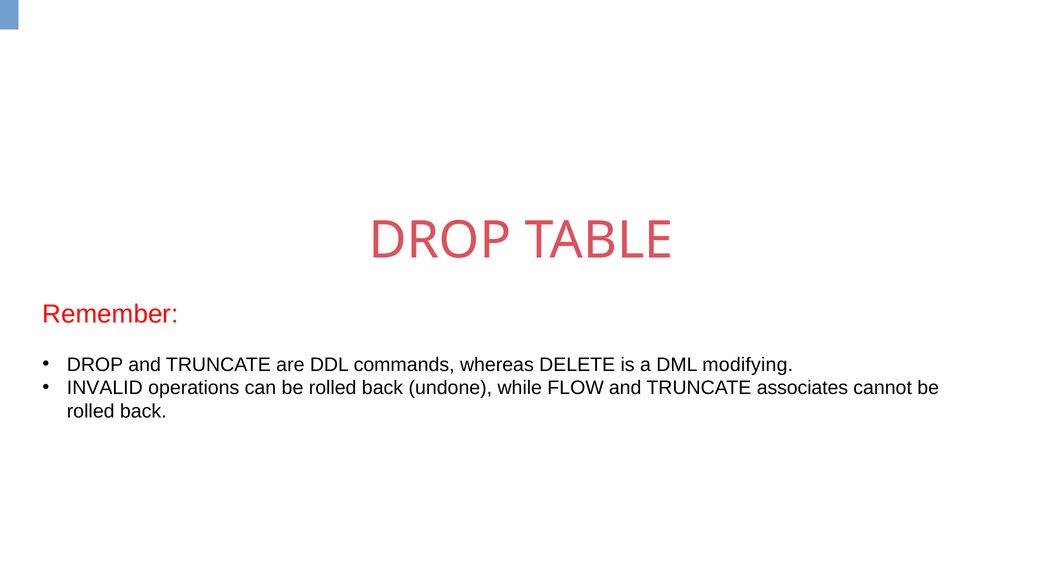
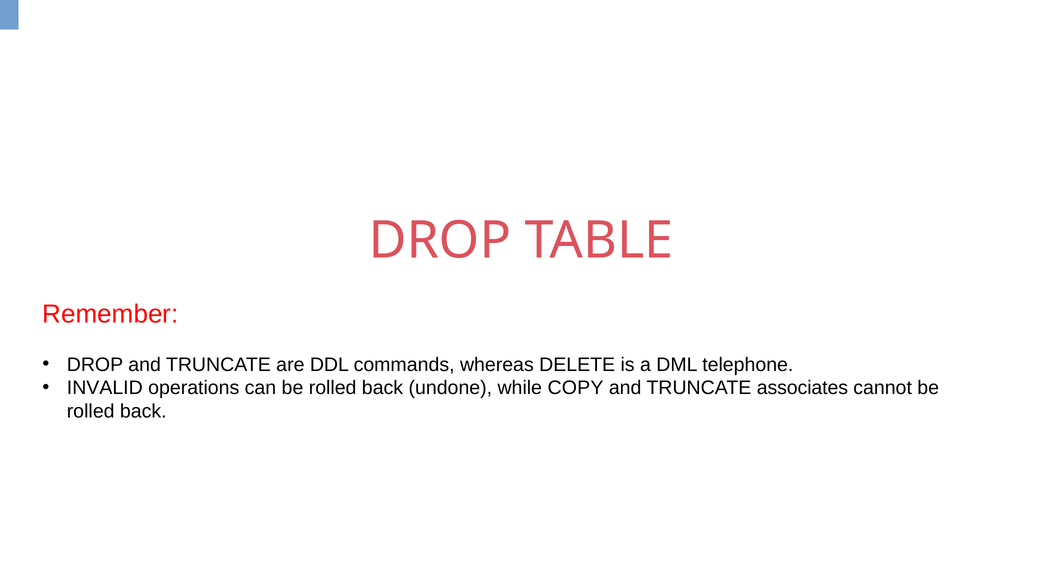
modifying: modifying -> telephone
FLOW: FLOW -> COPY
